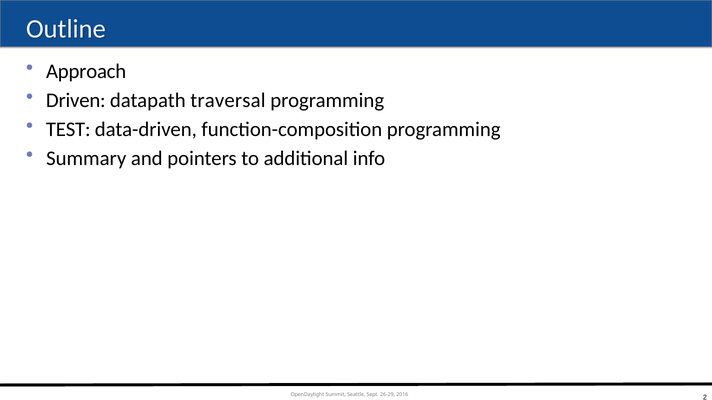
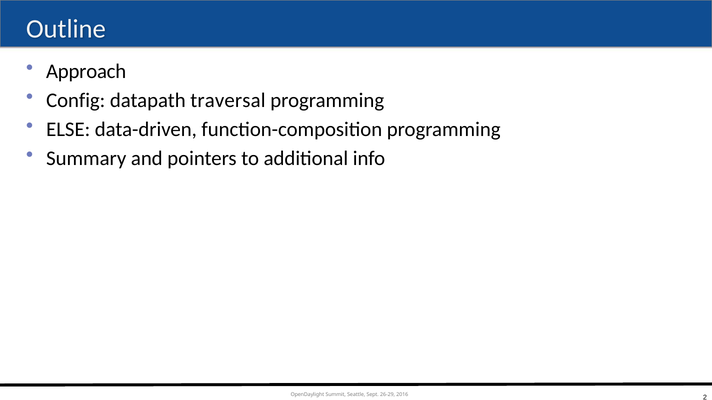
Driven: Driven -> Config
TEST: TEST -> ELSE
